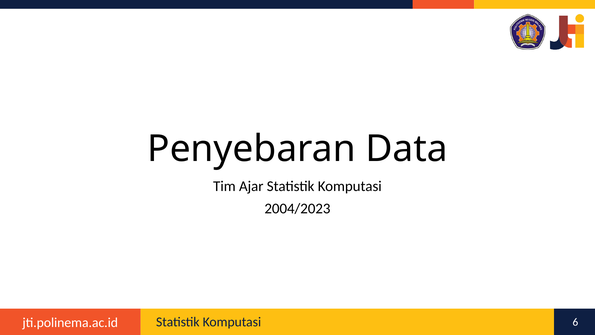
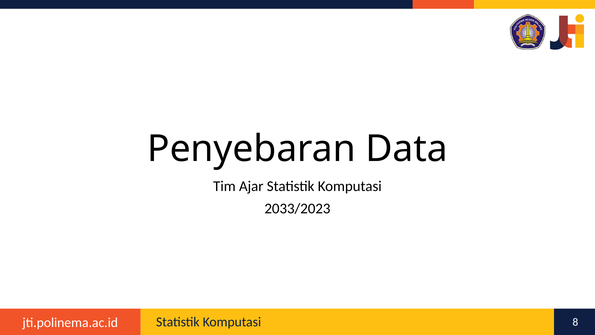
2004/2023: 2004/2023 -> 2033/2023
6: 6 -> 8
